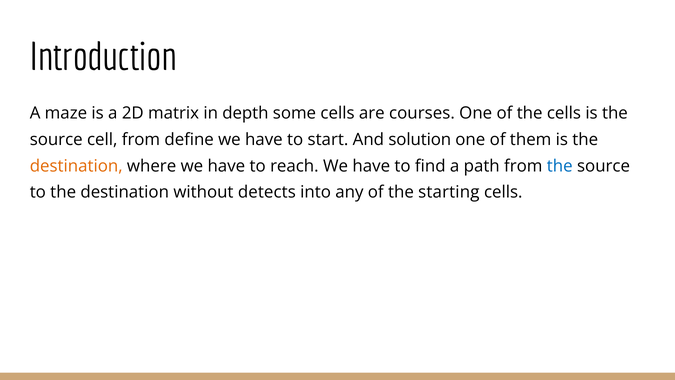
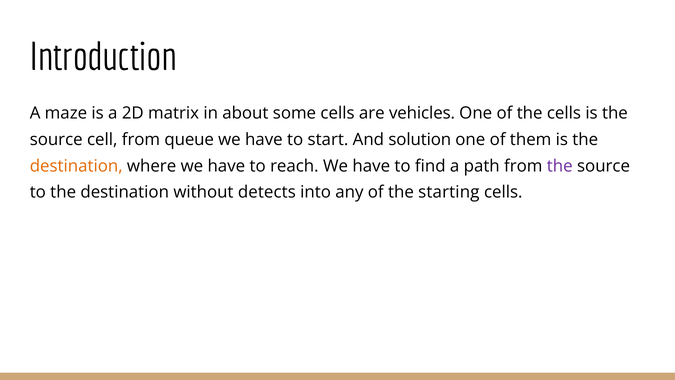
depth: depth -> about
courses: courses -> vehicles
define: define -> queue
the at (560, 166) colour: blue -> purple
